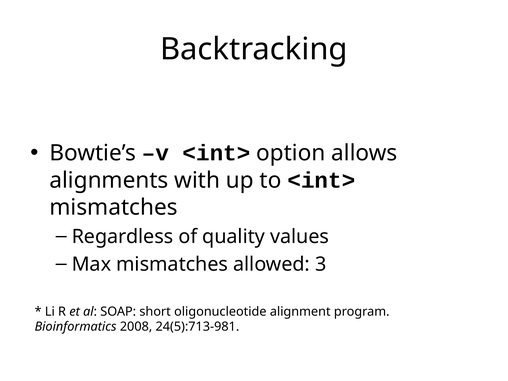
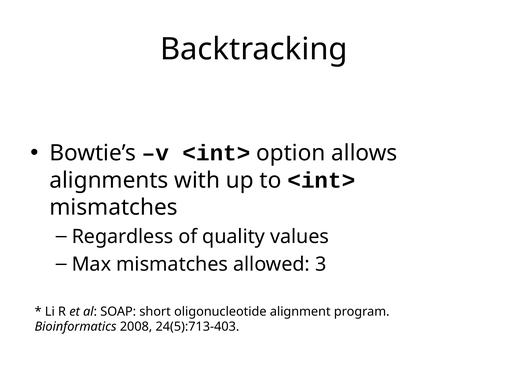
24(5):713-981: 24(5):713-981 -> 24(5):713-403
